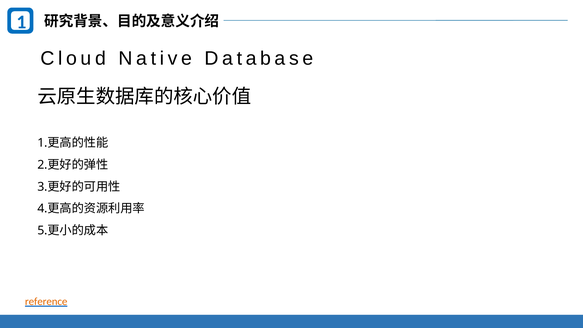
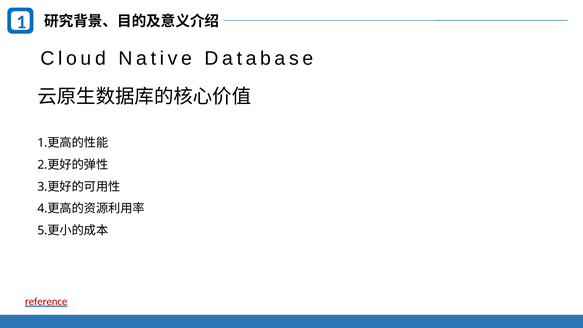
reference colour: orange -> red
